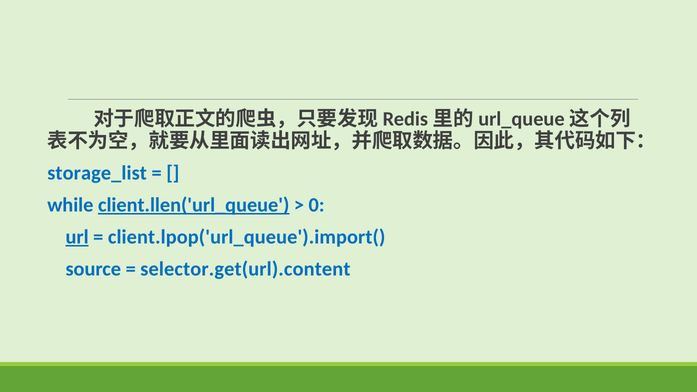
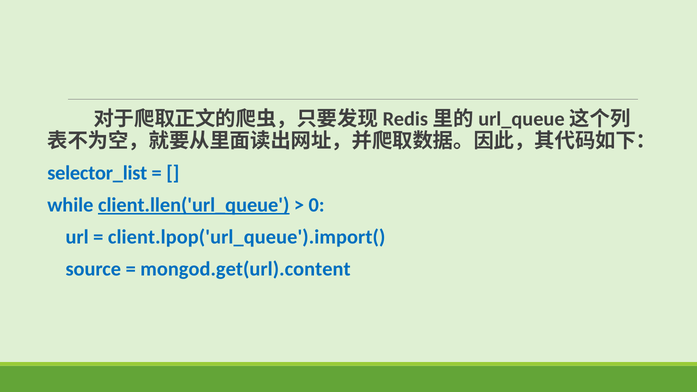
storage_list: storage_list -> selector_list
url underline: present -> none
selector.get(url).content: selector.get(url).content -> mongod.get(url).content
